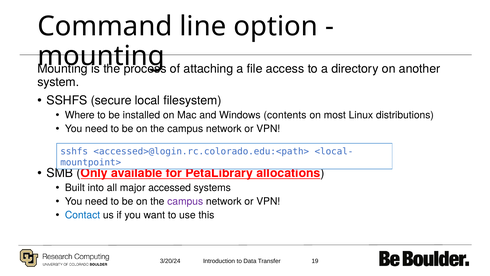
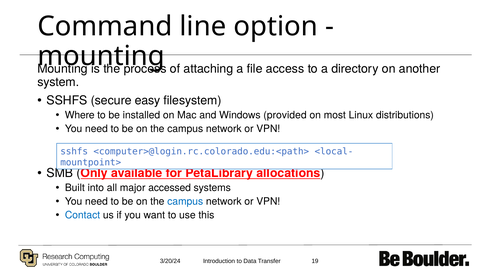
local: local -> easy
contents: contents -> provided
<accessed>@login.rc.colorado.edu:<path>: <accessed>@login.rc.colorado.edu:<path> -> <computer>@login.rc.colorado.edu:<path>
campus at (185, 201) colour: purple -> blue
